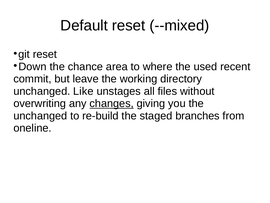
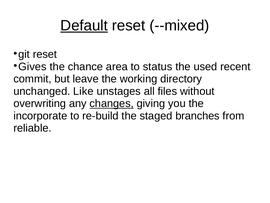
Default underline: none -> present
Down: Down -> Gives
where: where -> status
unchanged at (40, 116): unchanged -> incorporate
oneline: oneline -> reliable
